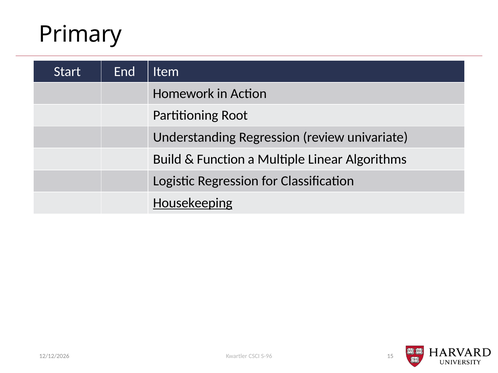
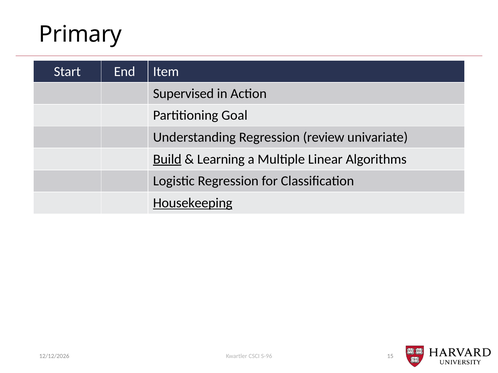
Homework: Homework -> Supervised
Root: Root -> Goal
Build underline: none -> present
Function: Function -> Learning
